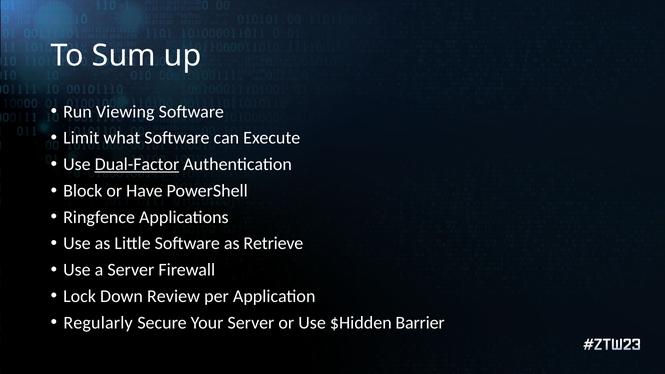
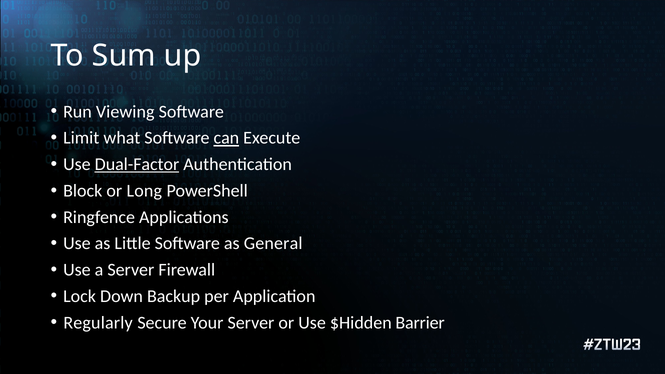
can underline: none -> present
Have: Have -> Long
Retrieve: Retrieve -> General
Review: Review -> Backup
